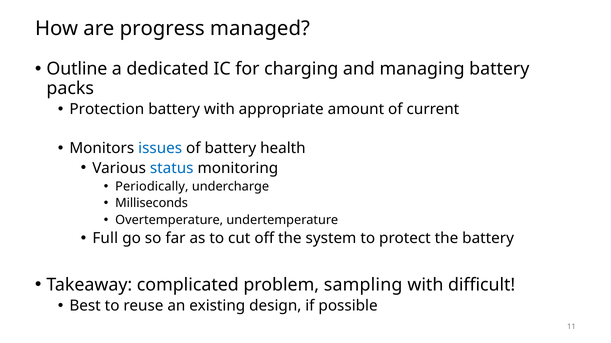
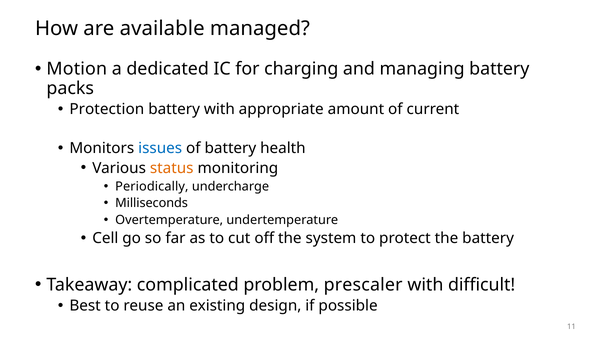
progress: progress -> available
Outline: Outline -> Motion
status colour: blue -> orange
Full: Full -> Cell
sampling: sampling -> prescaler
